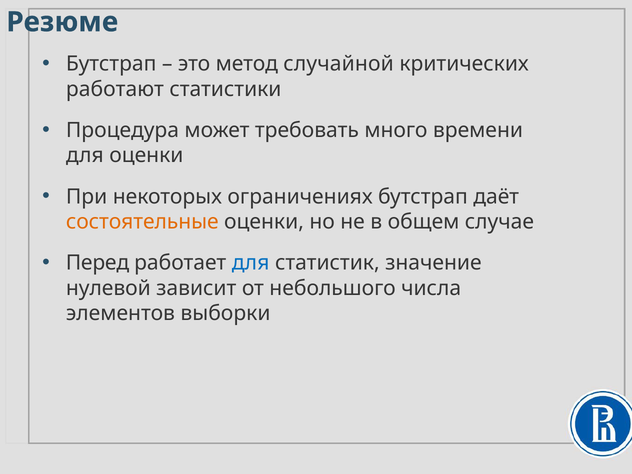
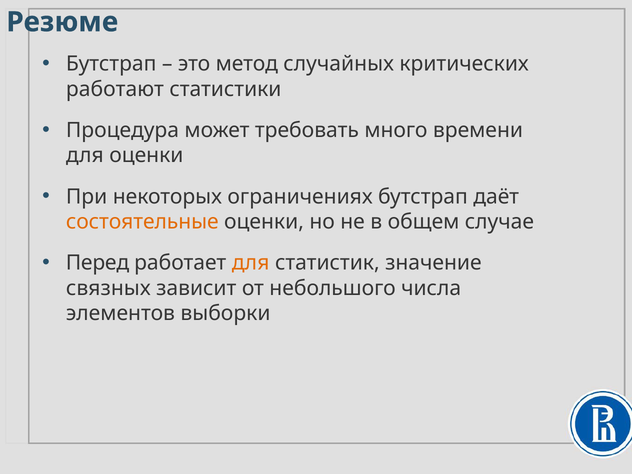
случайной: случайной -> случайных
для at (251, 263) colour: blue -> orange
нулевой: нулевой -> связных
